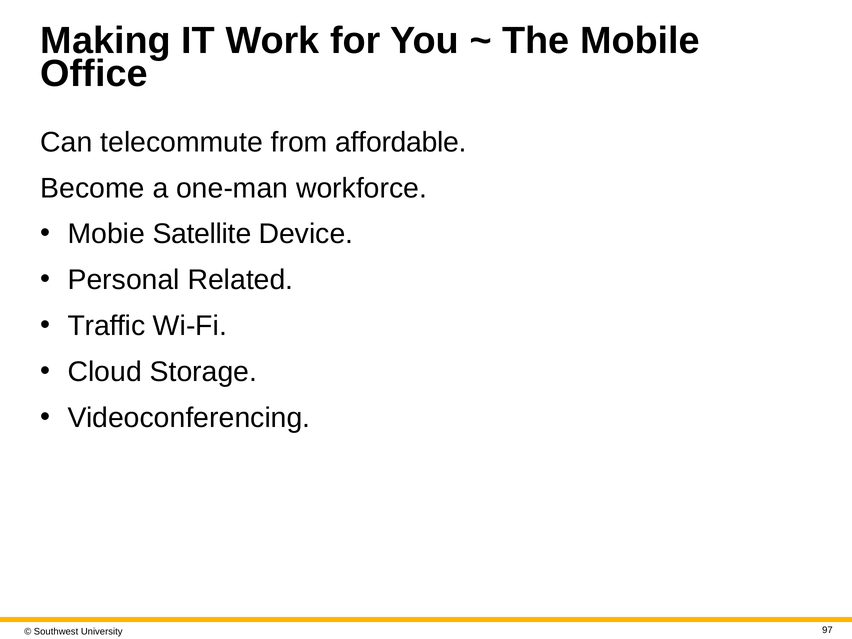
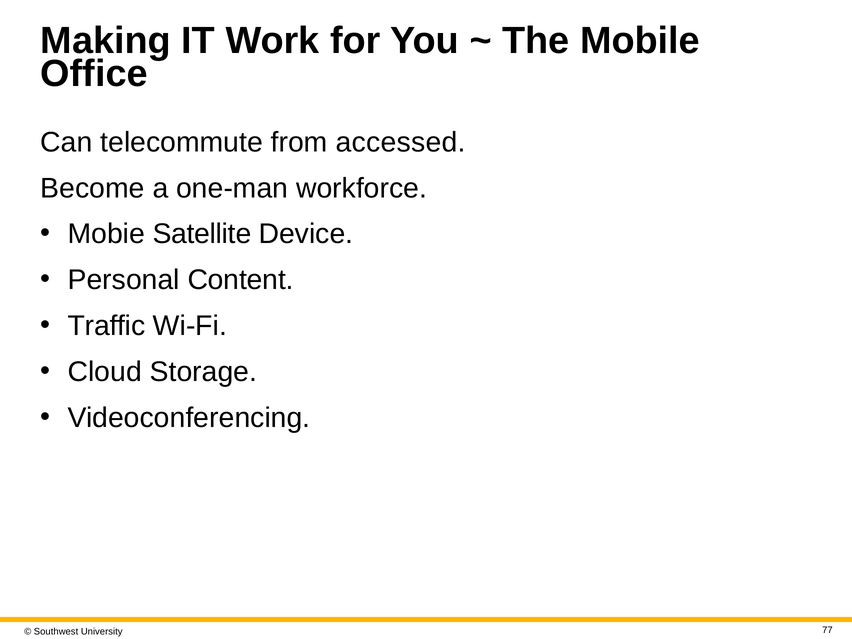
affordable: affordable -> accessed
Related: Related -> Content
97: 97 -> 77
